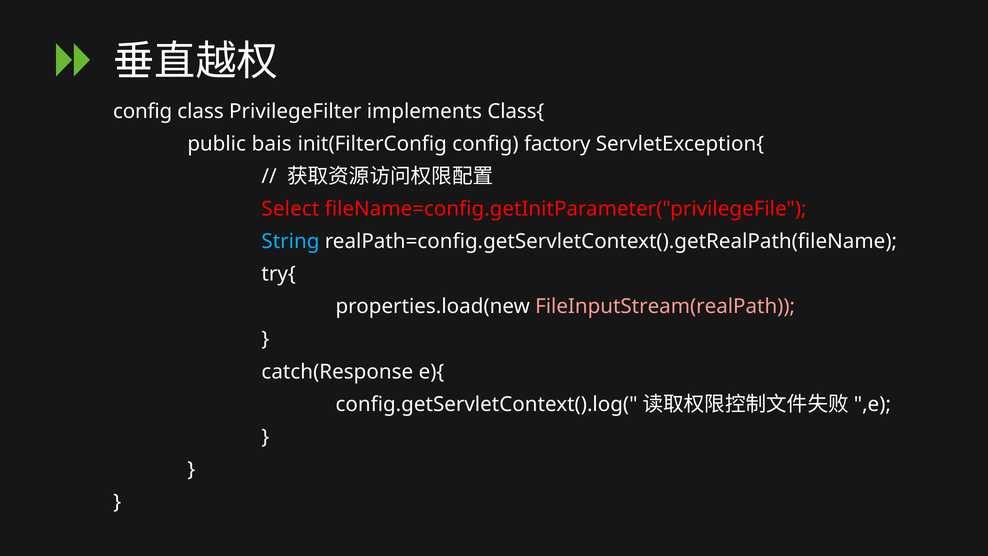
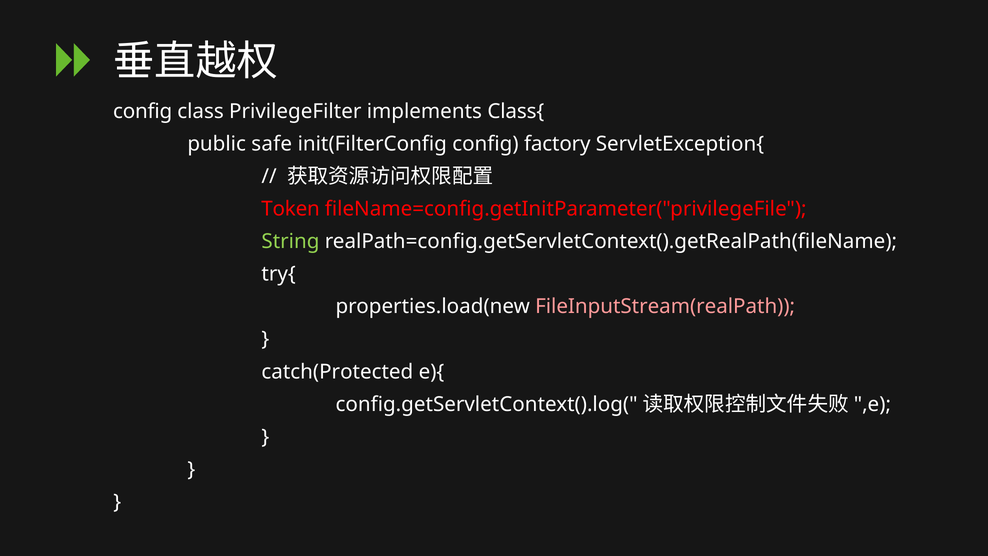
bais: bais -> safe
Select: Select -> Token
String colour: light blue -> light green
catch(Response: catch(Response -> catch(Protected
